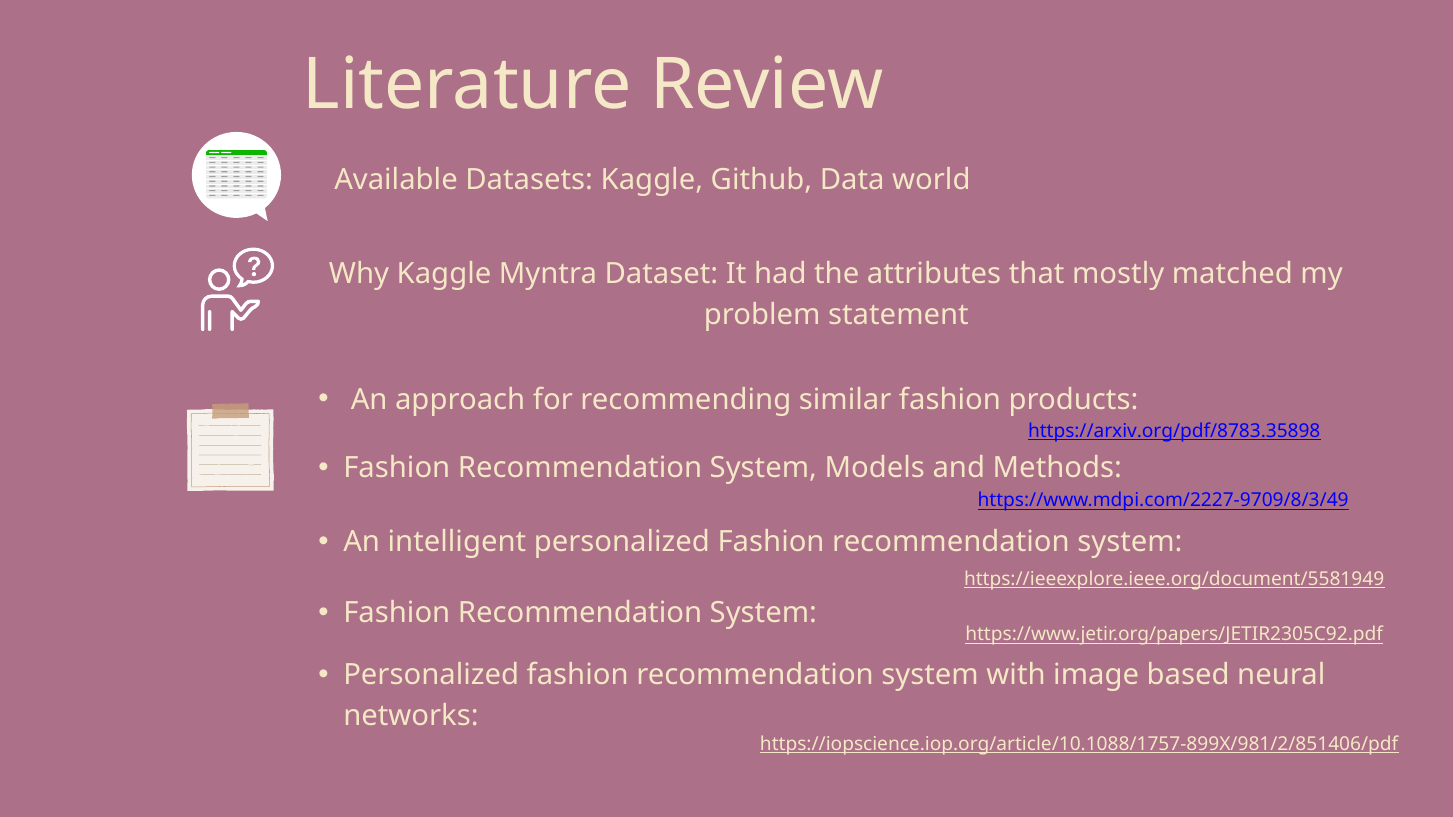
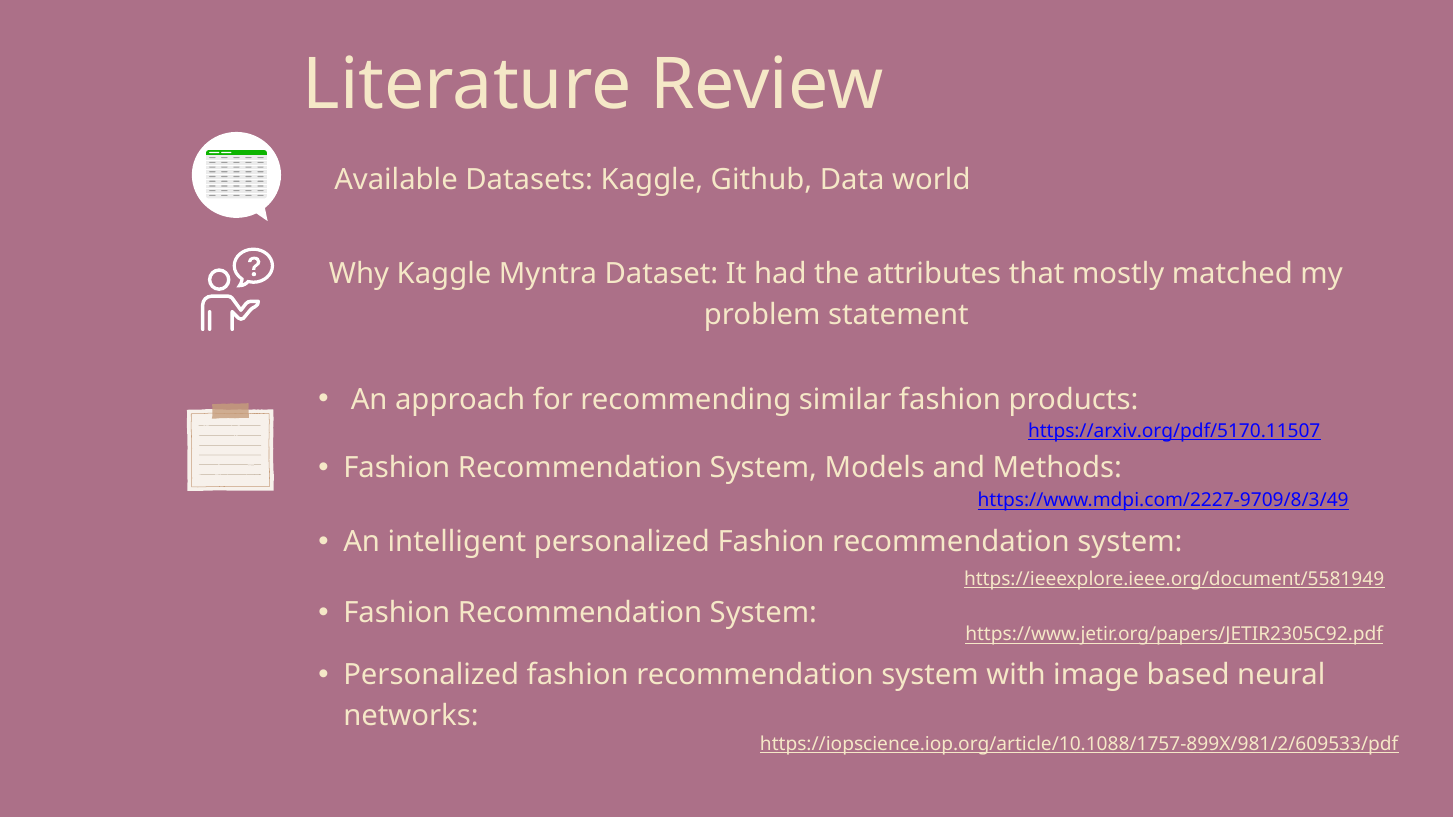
https://arxiv.org/pdf/8783.35898: https://arxiv.org/pdf/8783.35898 -> https://arxiv.org/pdf/5170.11507
https://iopscience.iop.org/article/10.1088/1757-899X/981/2/851406/pdf: https://iopscience.iop.org/article/10.1088/1757-899X/981/2/851406/pdf -> https://iopscience.iop.org/article/10.1088/1757-899X/981/2/609533/pdf
